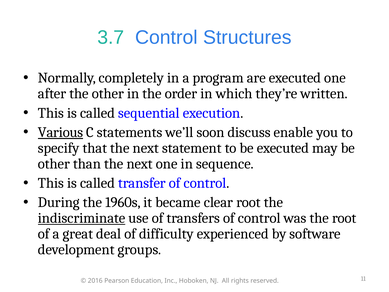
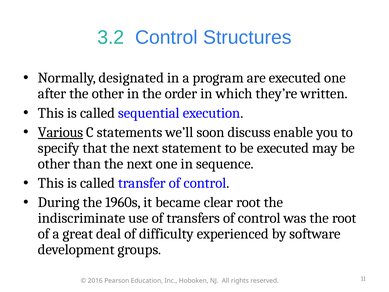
3.7: 3.7 -> 3.2
completely: completely -> designated
indiscriminate underline: present -> none
